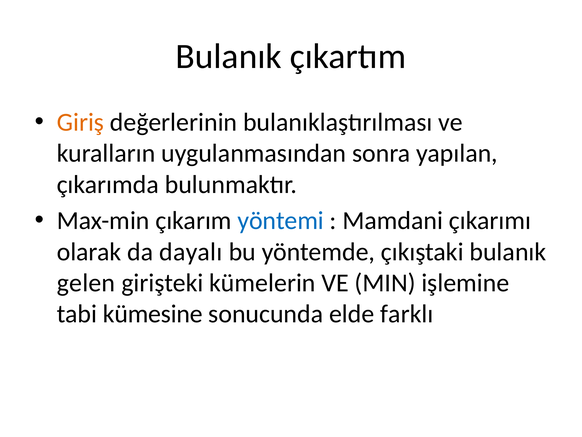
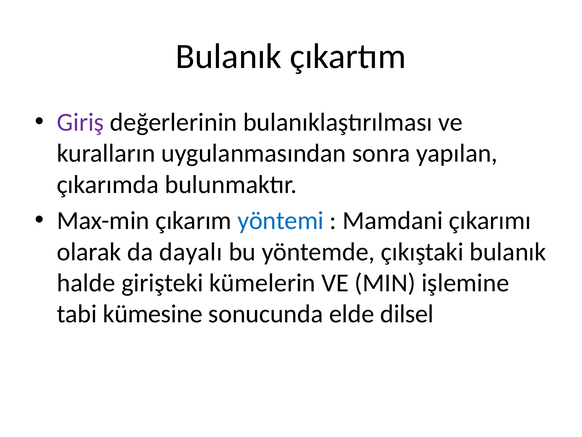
Giriş colour: orange -> purple
gelen: gelen -> halde
farklı: farklı -> dilsel
